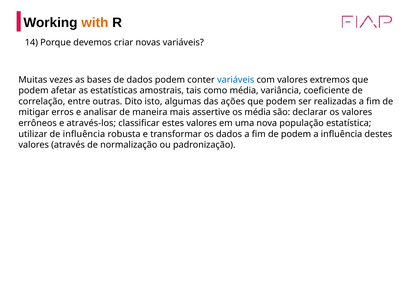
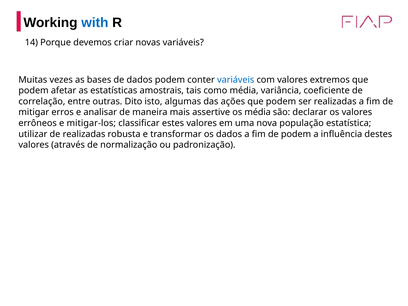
with colour: orange -> blue
através-los: através-los -> mitigar-los
de influência: influência -> realizadas
